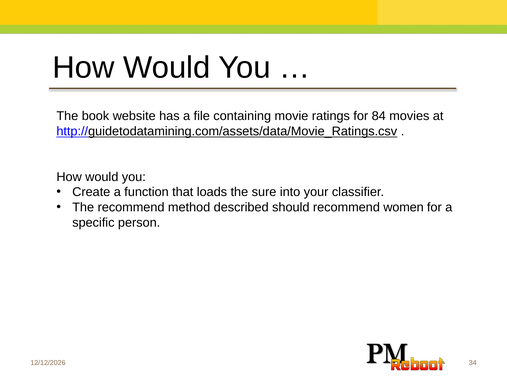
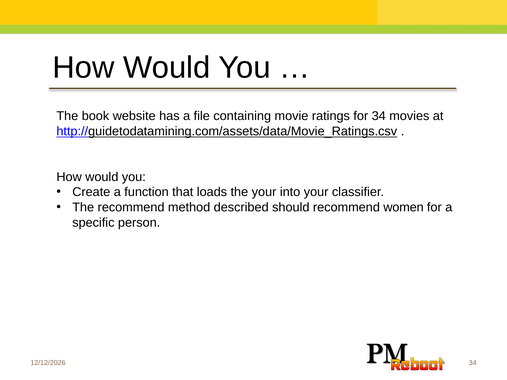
for 84: 84 -> 34
the sure: sure -> your
